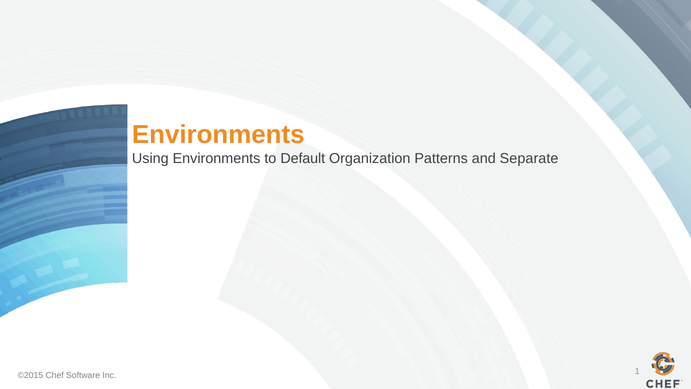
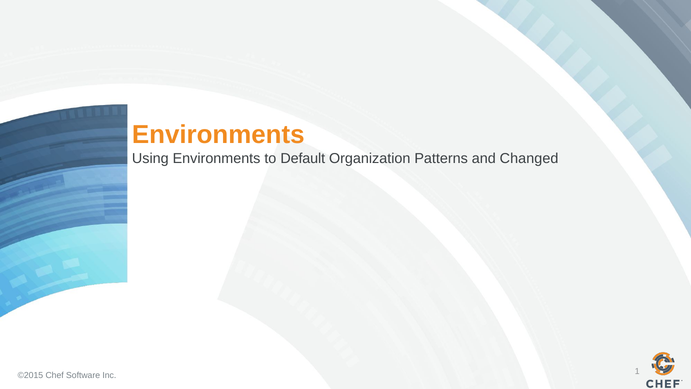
Separate: Separate -> Changed
